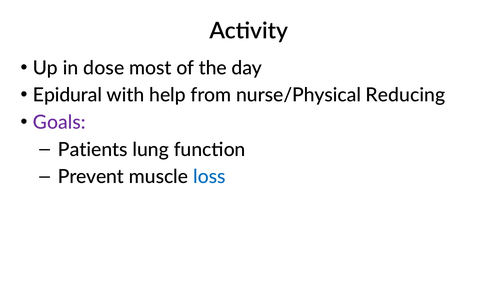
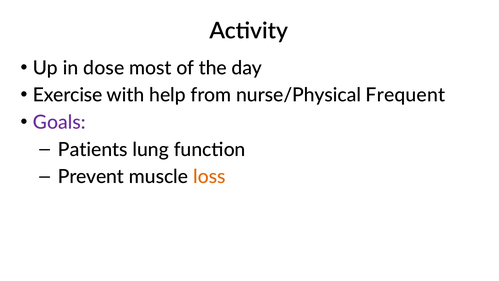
Epidural: Epidural -> Exercise
Reducing: Reducing -> Frequent
loss colour: blue -> orange
